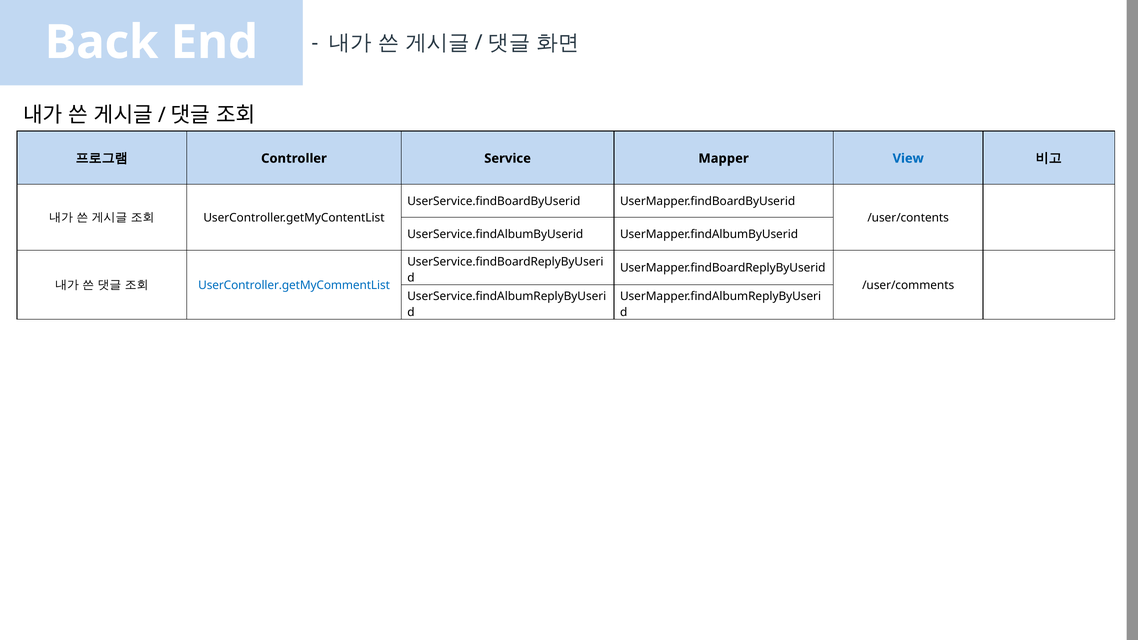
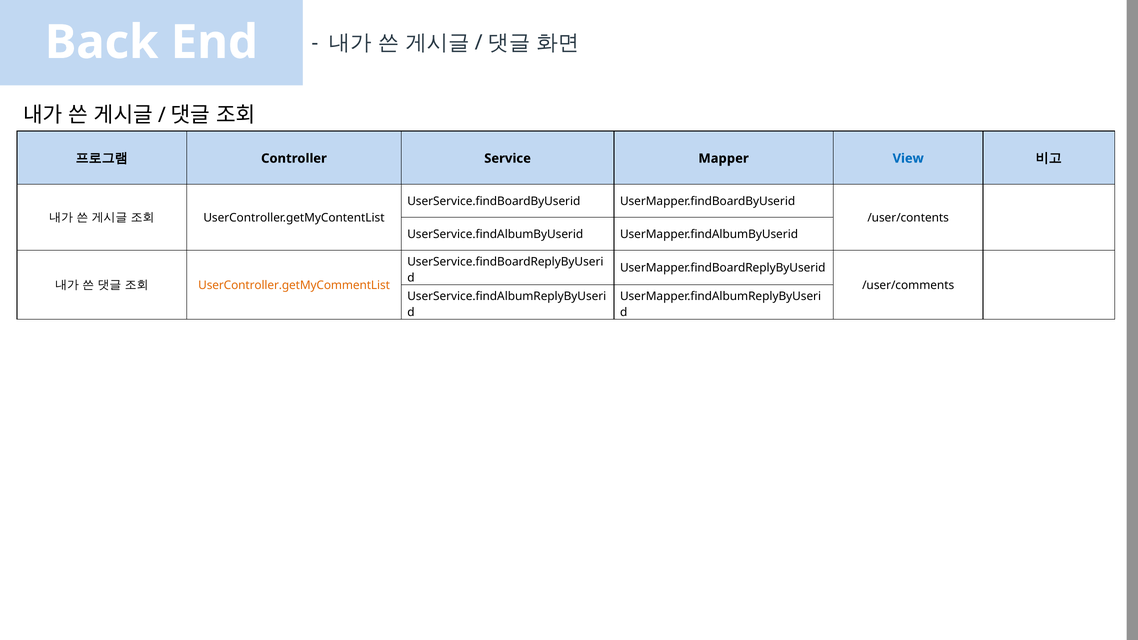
UserController.getMyCommentList colour: blue -> orange
